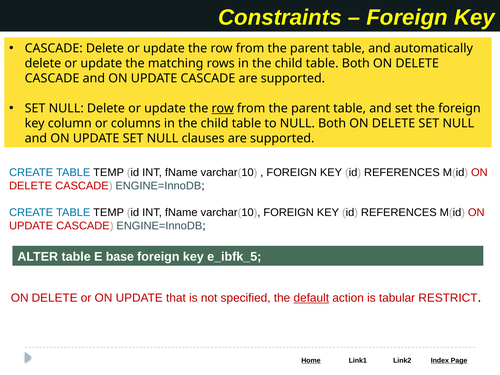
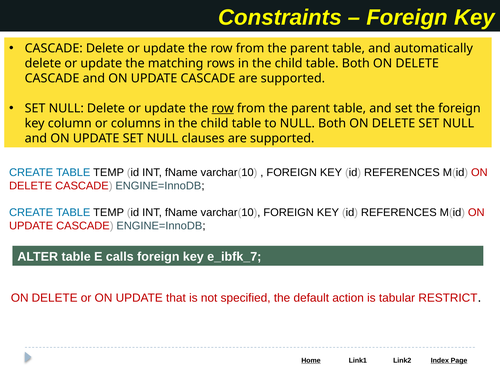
base: base -> calls
e_ibfk_5: e_ibfk_5 -> e_ibfk_7
default underline: present -> none
